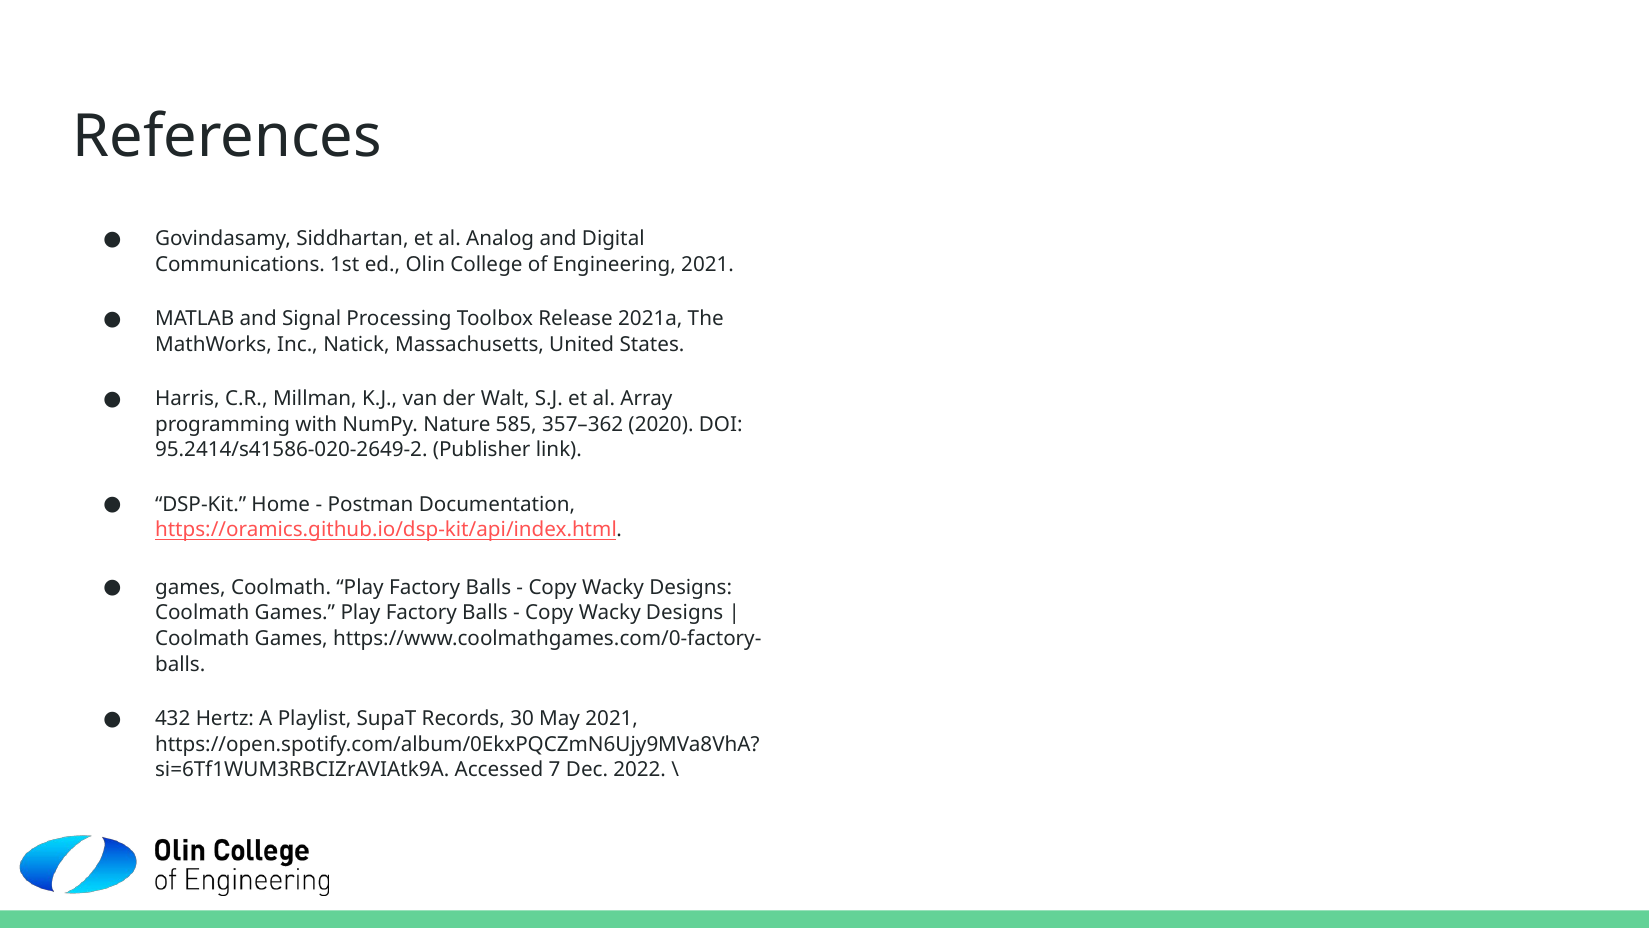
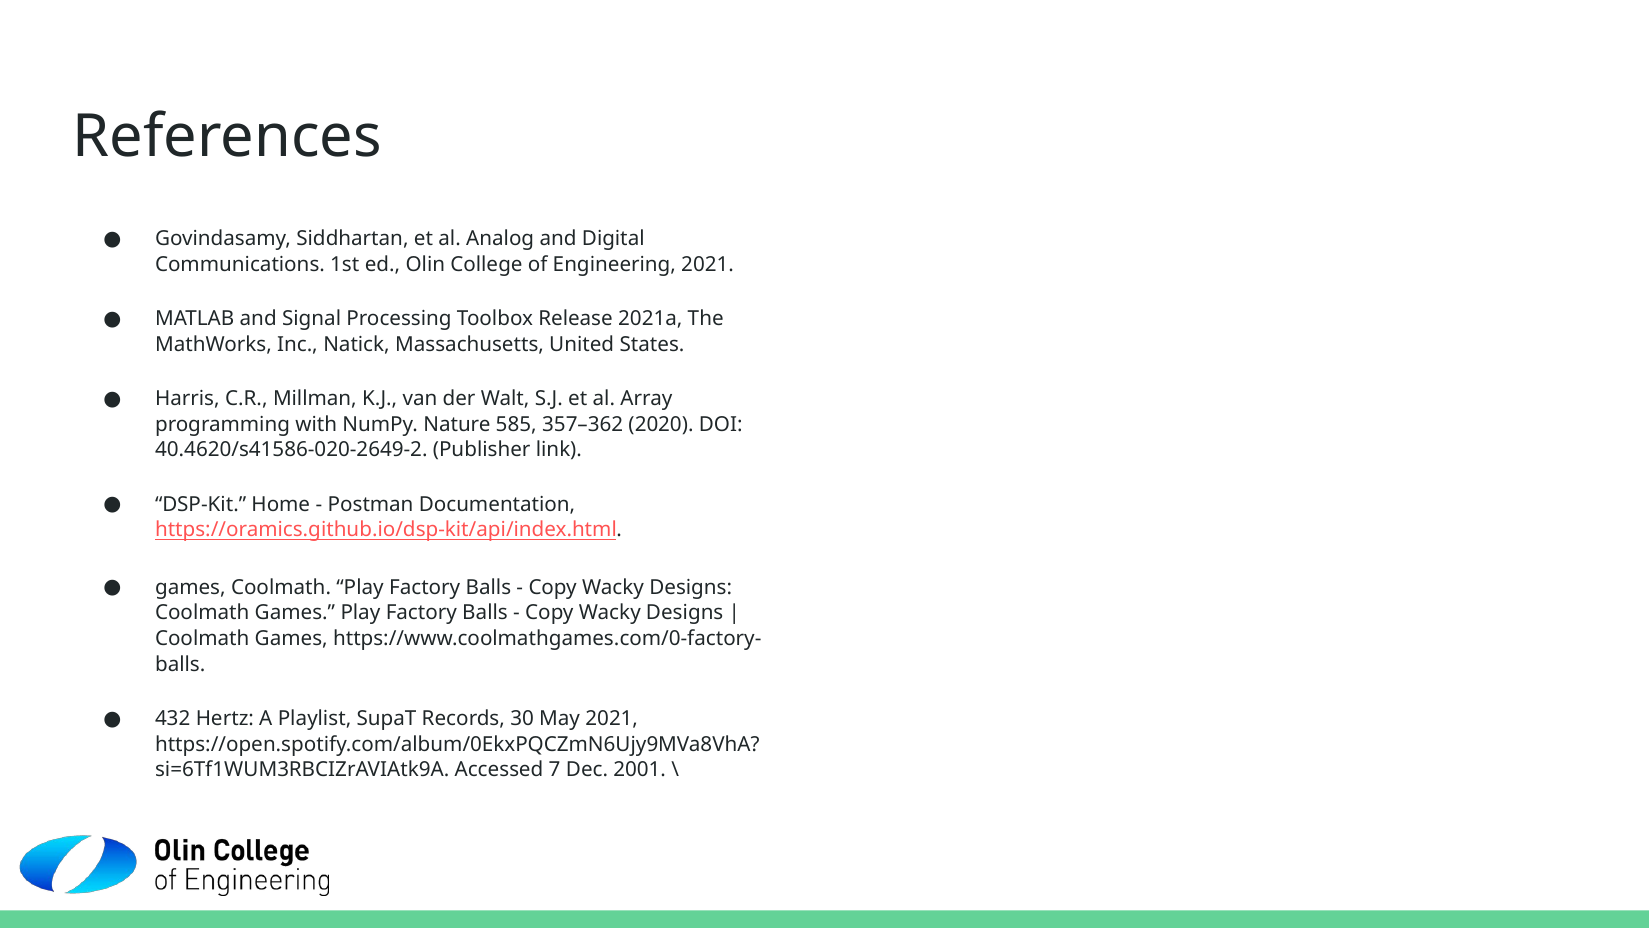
95.2414/s41586-020-2649-2: 95.2414/s41586-020-2649-2 -> 40.4620/s41586-020-2649-2
2022: 2022 -> 2001
